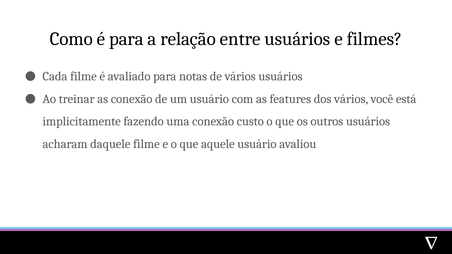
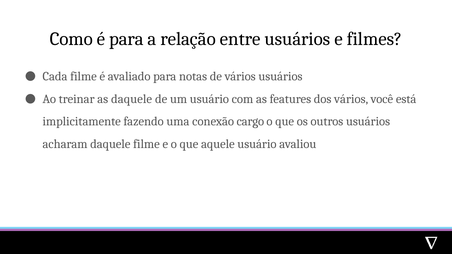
as conexão: conexão -> daquele
custo: custo -> cargo
